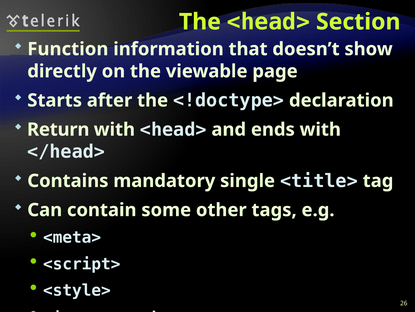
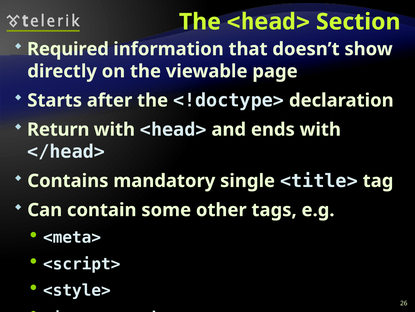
Function: Function -> Required
